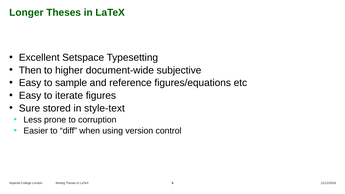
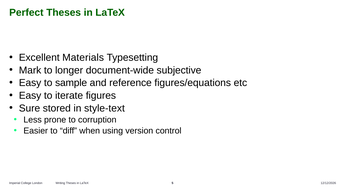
Longer: Longer -> Perfect
Setspace: Setspace -> Materials
Then: Then -> Mark
higher: higher -> longer
